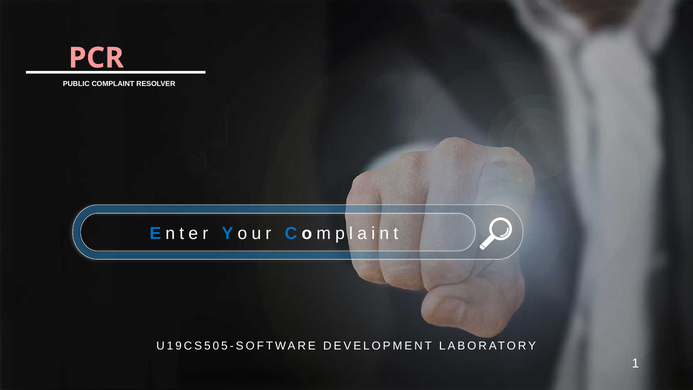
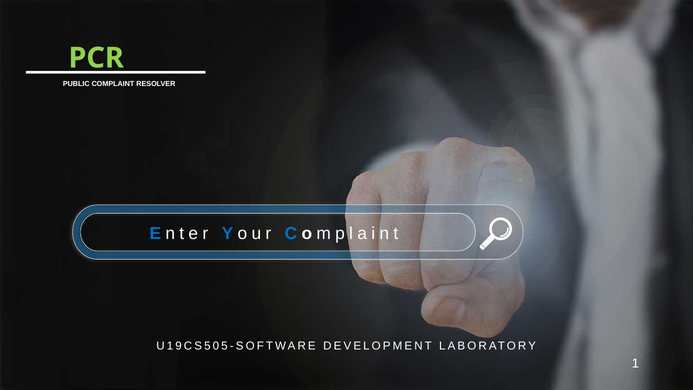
PCR colour: pink -> light green
